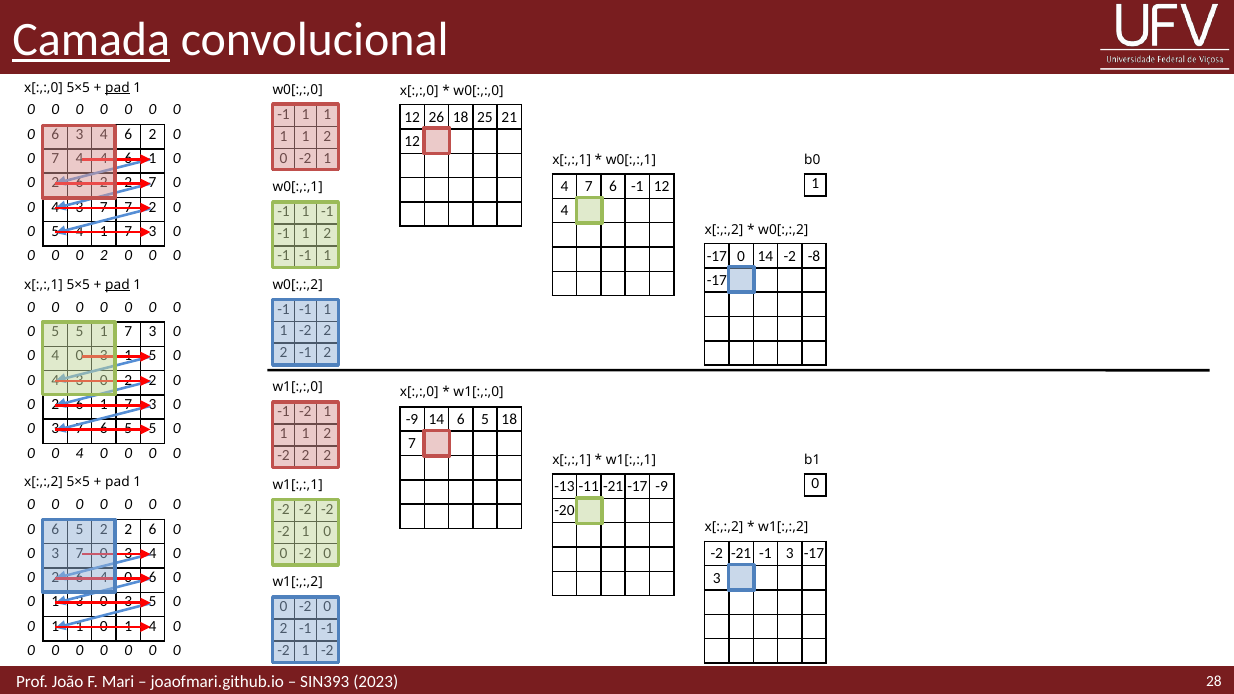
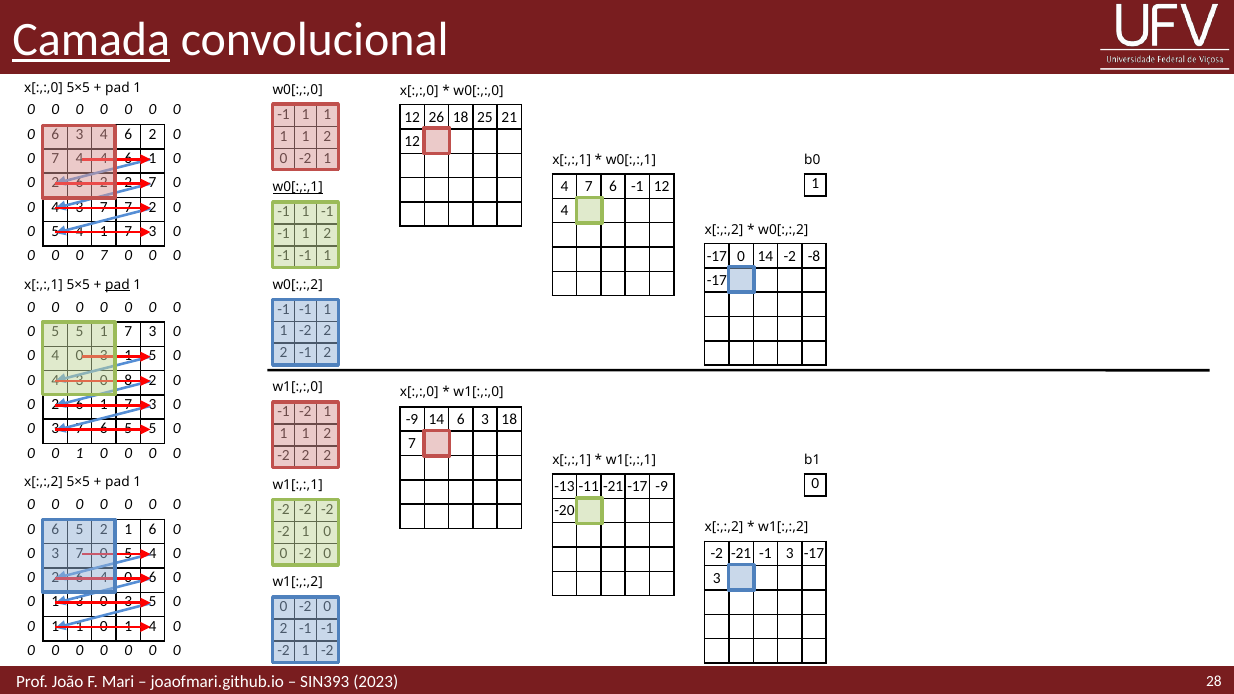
pad at (118, 88) underline: present -> none
w0[:,:,1 at (298, 187) underline: none -> present
0 0 0 2: 2 -> 7
2 at (128, 380): 2 -> 8
14 6 5: 5 -> 3
4 at (80, 453): 4 -> 1
2 at (128, 529): 2 -> 1
3 at (128, 553): 3 -> 5
